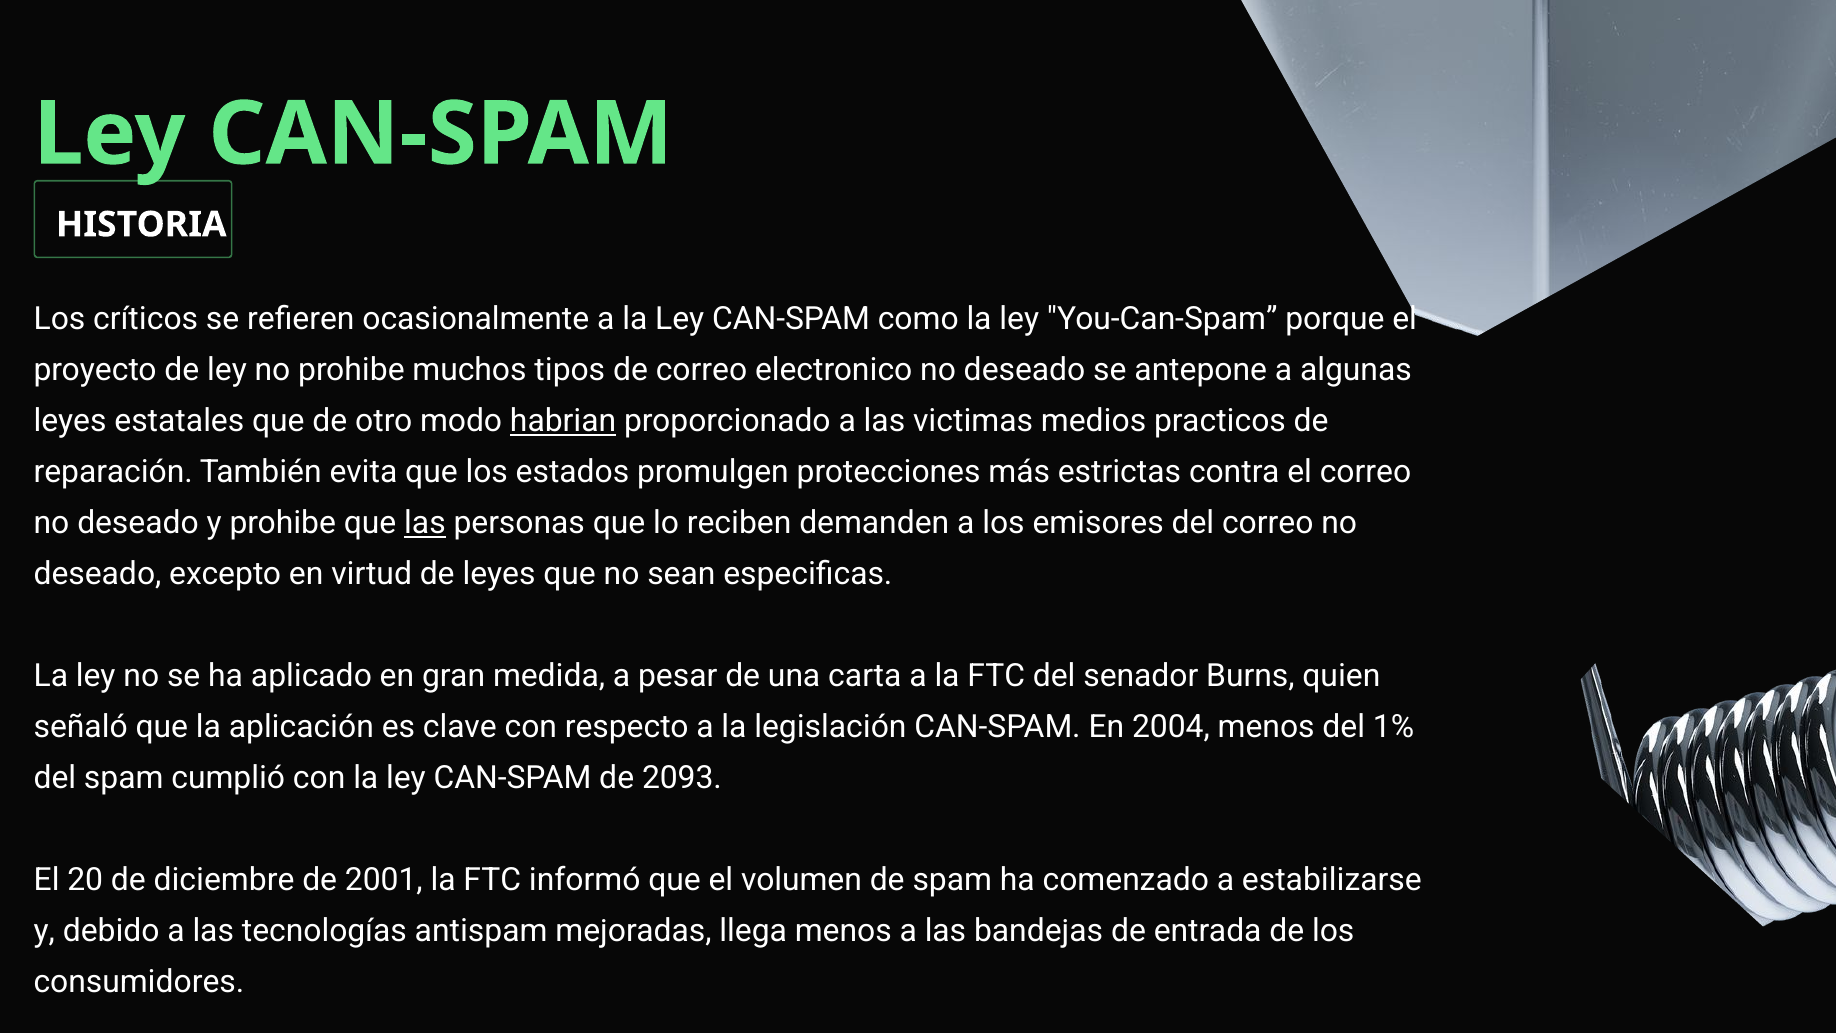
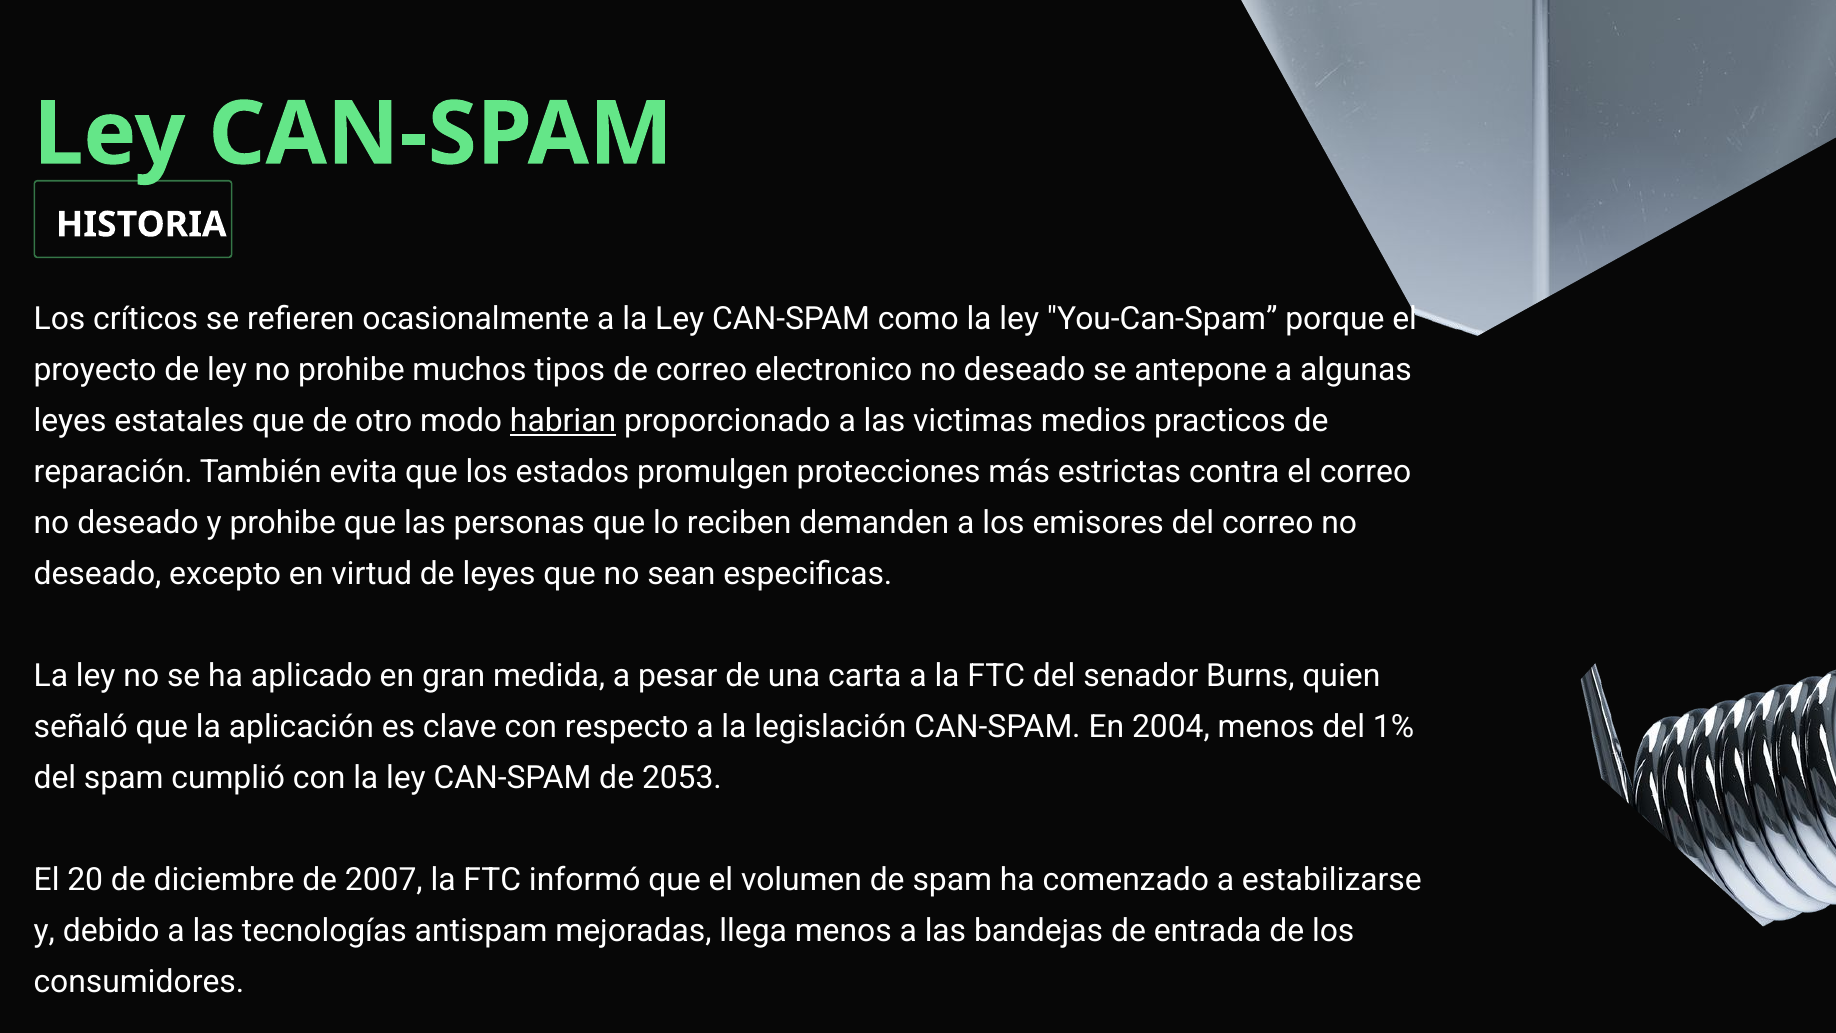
las at (425, 523) underline: present -> none
2093: 2093 -> 2053
2001: 2001 -> 2007
